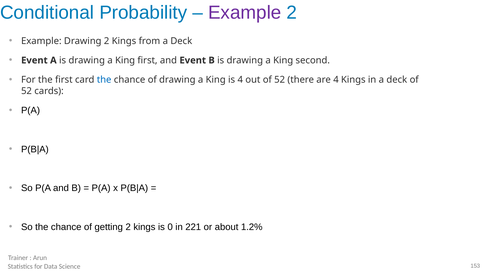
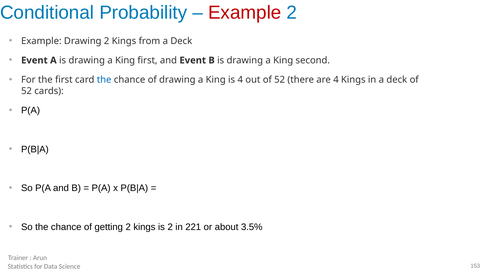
Example at (245, 12) colour: purple -> red
is 0: 0 -> 2
1.2%: 1.2% -> 3.5%
